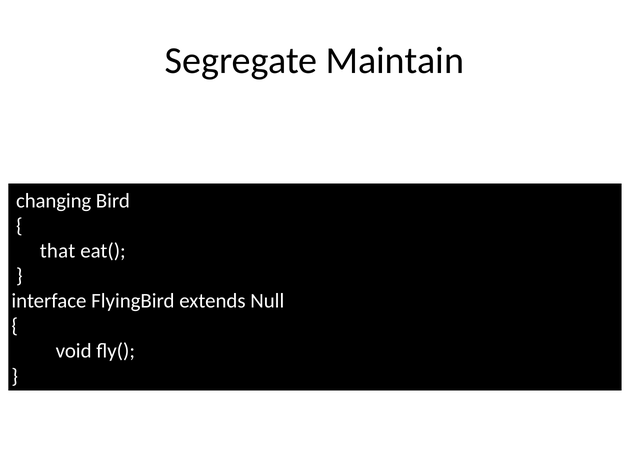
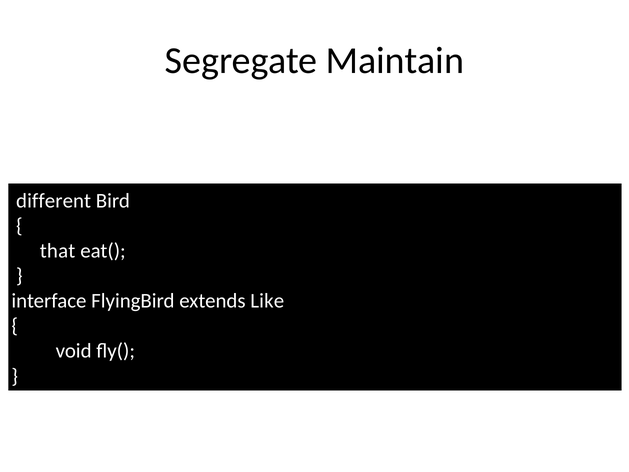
changing: changing -> different
Null: Null -> Like
